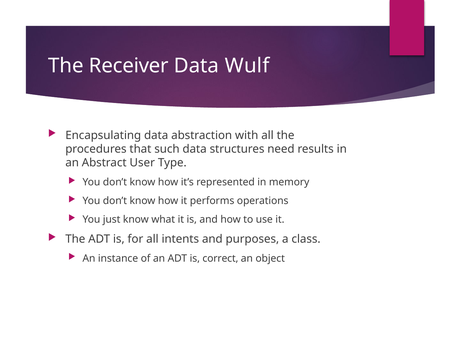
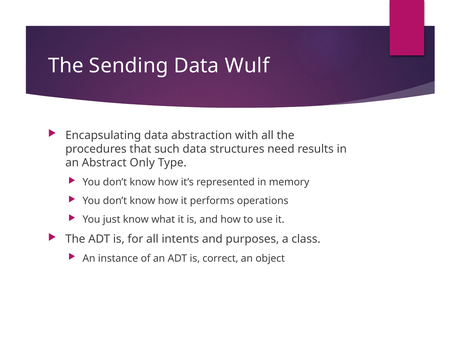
Receiver: Receiver -> Sending
User: User -> Only
